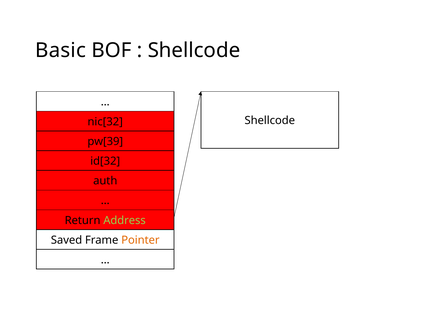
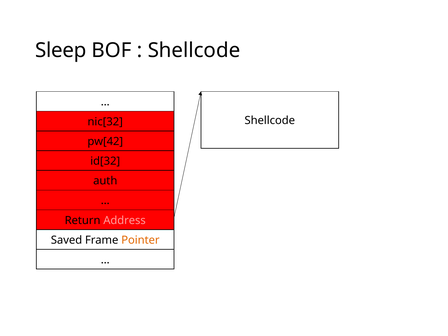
Basic: Basic -> Sleep
pw[39: pw[39 -> pw[42
Address colour: light green -> pink
